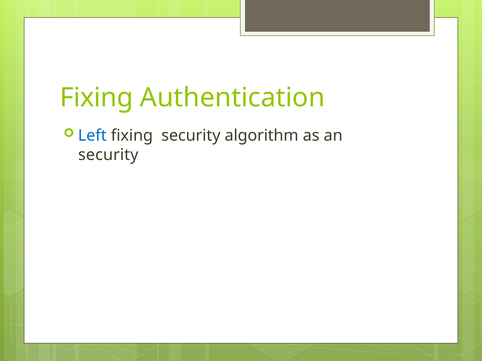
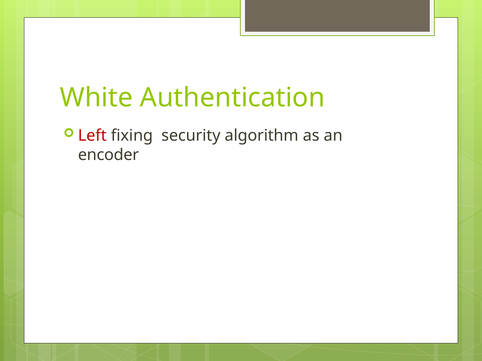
Fixing at (97, 98): Fixing -> White
Left colour: blue -> red
security at (108, 155): security -> encoder
